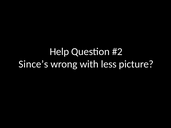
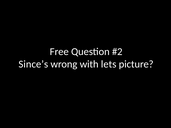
Help: Help -> Free
less: less -> lets
